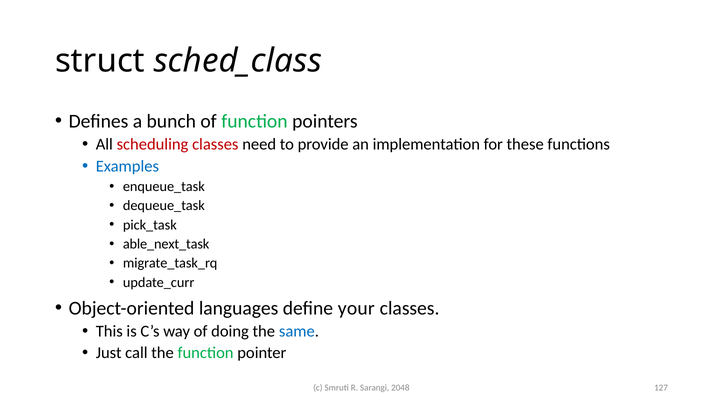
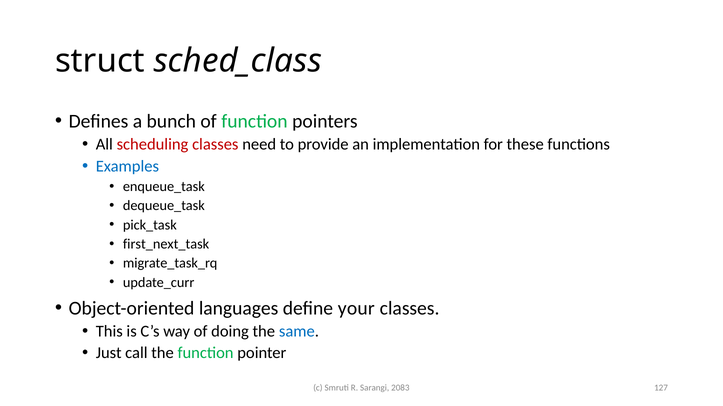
able_next_task: able_next_task -> first_next_task
2048: 2048 -> 2083
